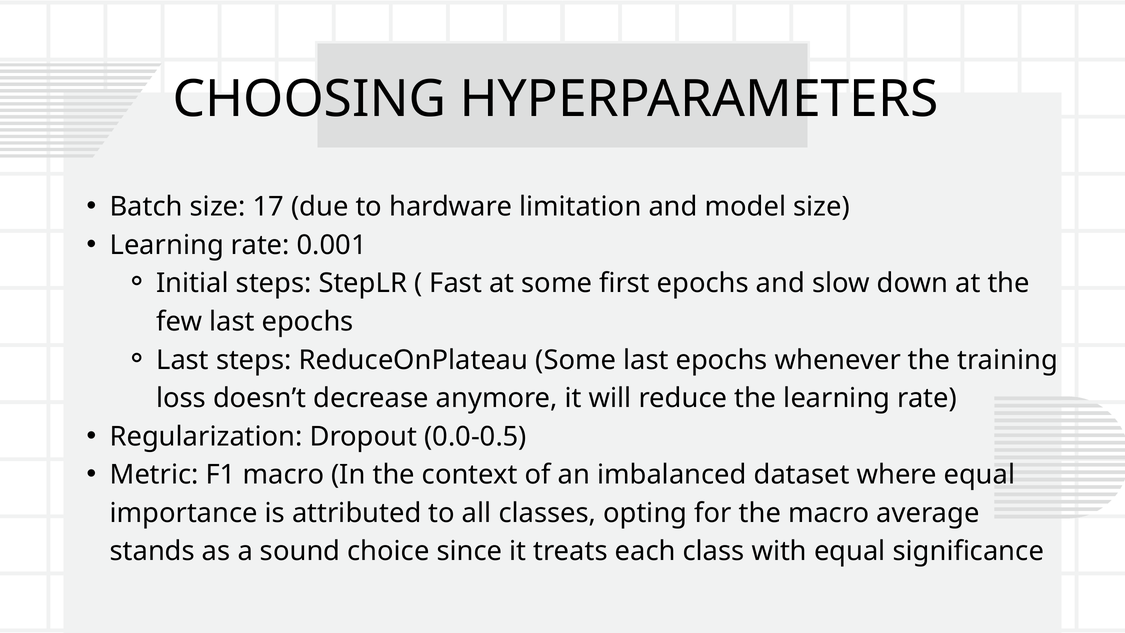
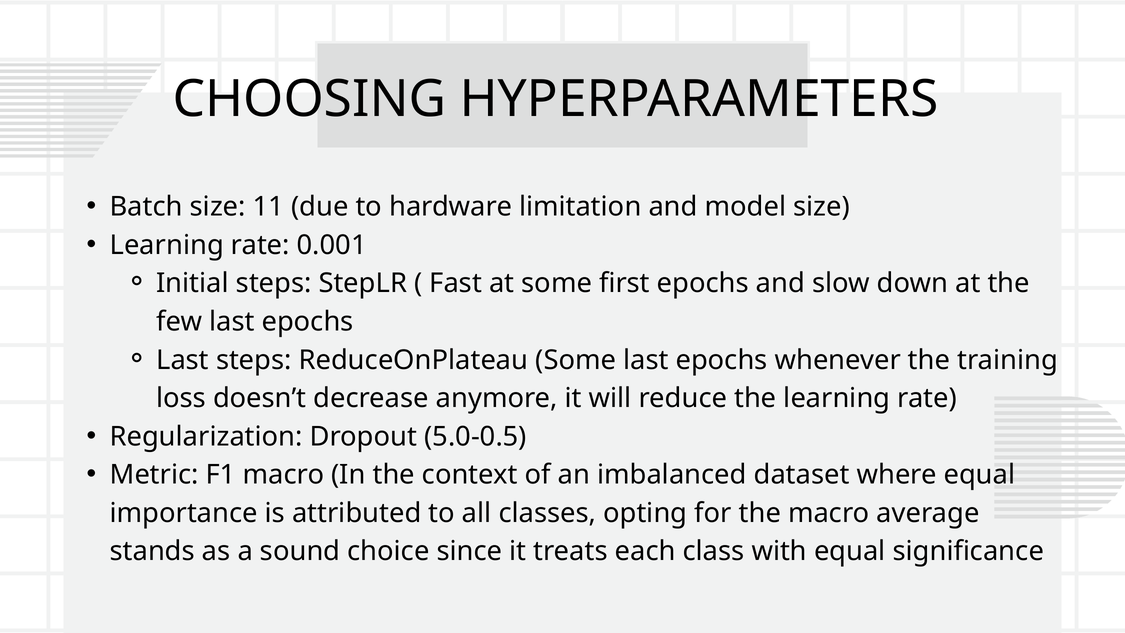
17: 17 -> 11
0.0-0.5: 0.0-0.5 -> 5.0-0.5
